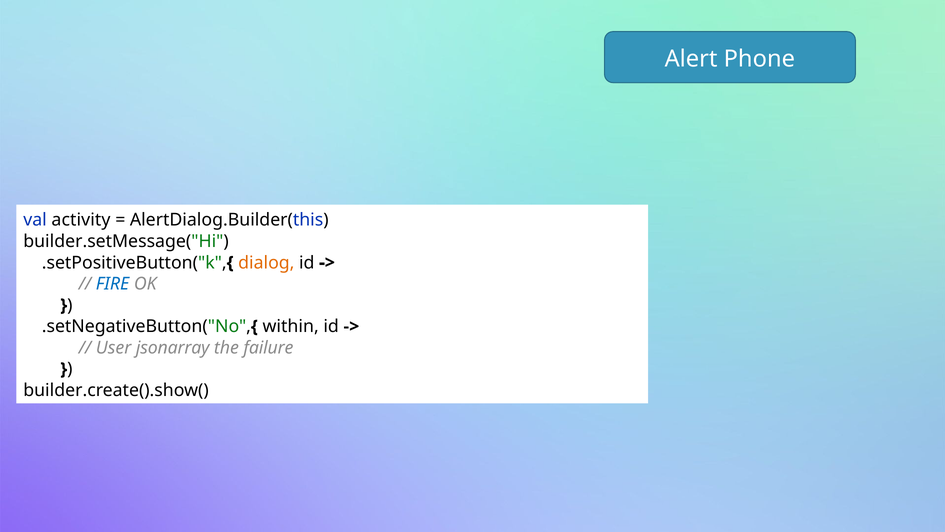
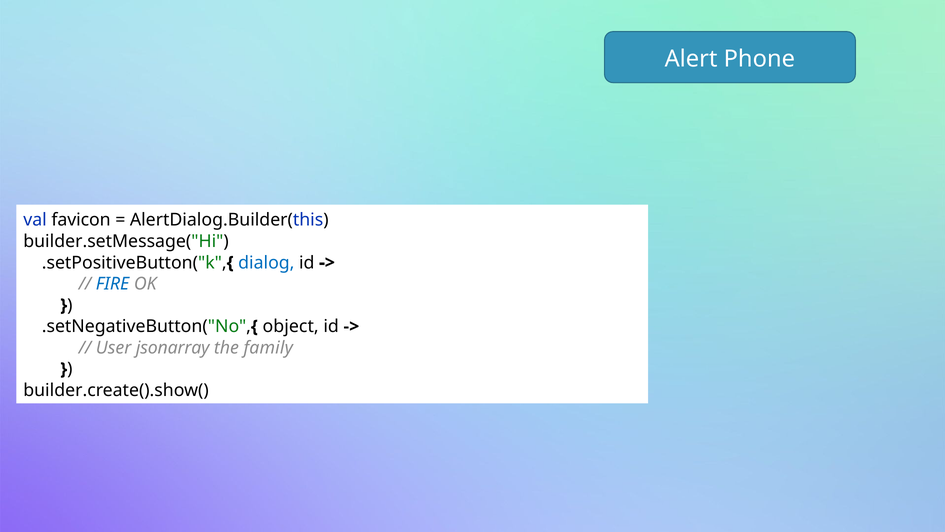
activity: activity -> favicon
dialog colour: orange -> blue
within: within -> object
failure: failure -> family
